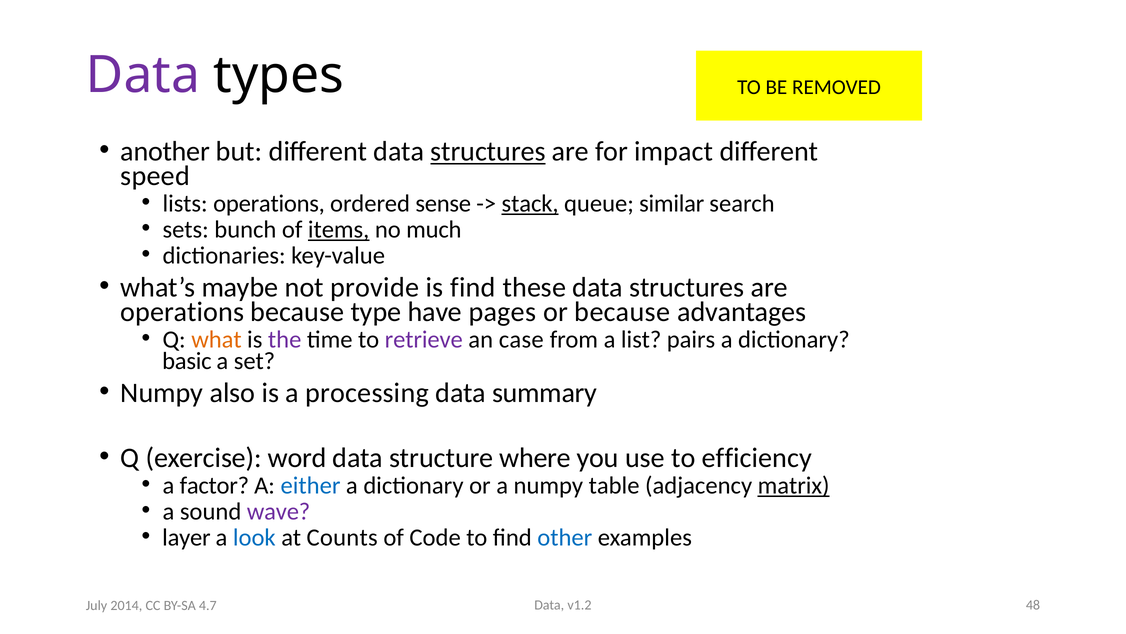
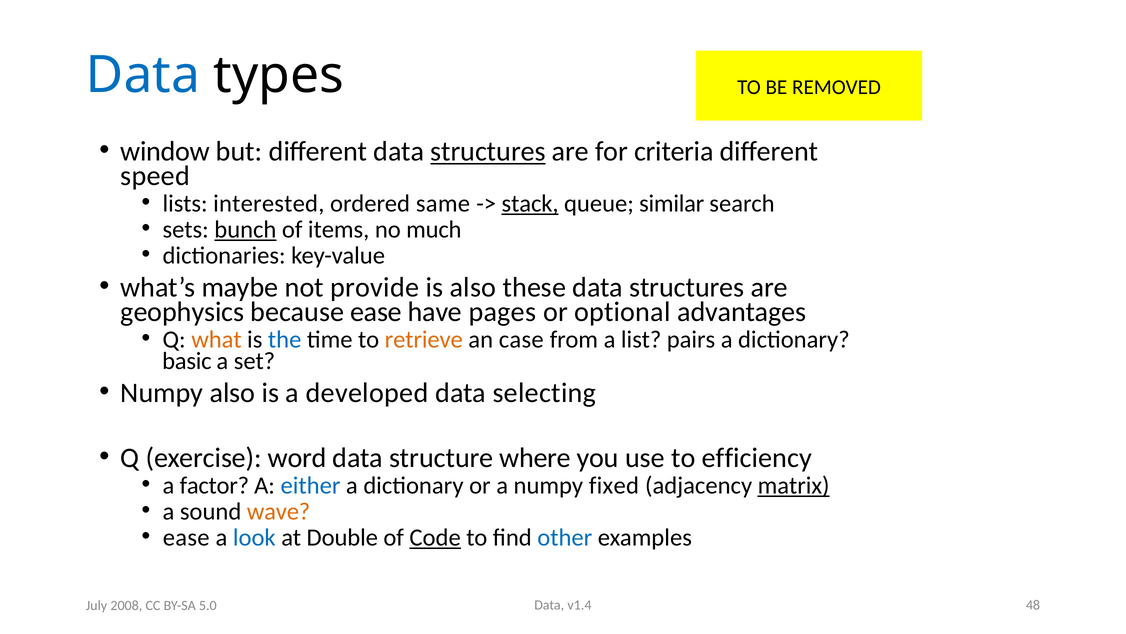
Data at (143, 75) colour: purple -> blue
another: another -> window
impact: impact -> criteria
lists operations: operations -> interested
sense: sense -> same
bunch underline: none -> present
items underline: present -> none
is find: find -> also
operations at (182, 312): operations -> geophysics
because type: type -> ease
or because: because -> optional
the colour: purple -> blue
retrieve colour: purple -> orange
processing: processing -> developed
summary: summary -> selecting
table: table -> fixed
wave colour: purple -> orange
layer at (186, 537): layer -> ease
Counts: Counts -> Double
Code underline: none -> present
v1.2: v1.2 -> v1.4
2014: 2014 -> 2008
4.7: 4.7 -> 5.0
